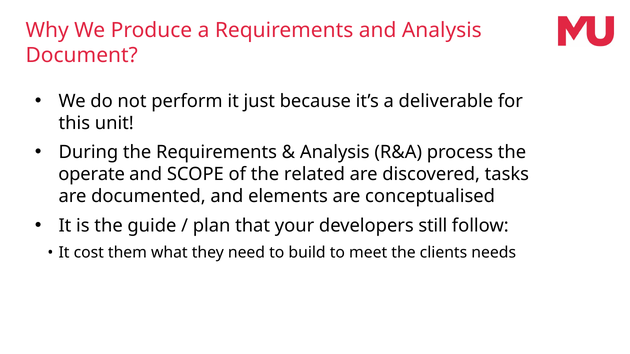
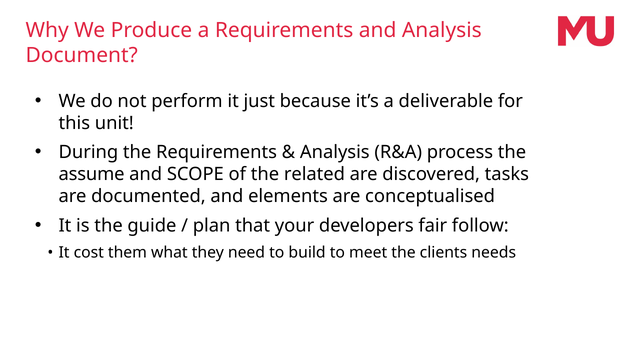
operate: operate -> assume
still: still -> fair
